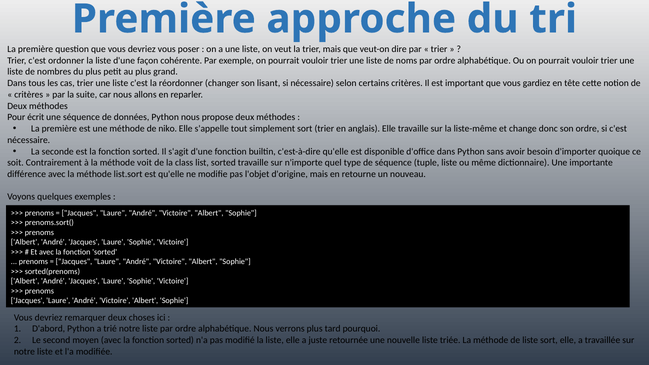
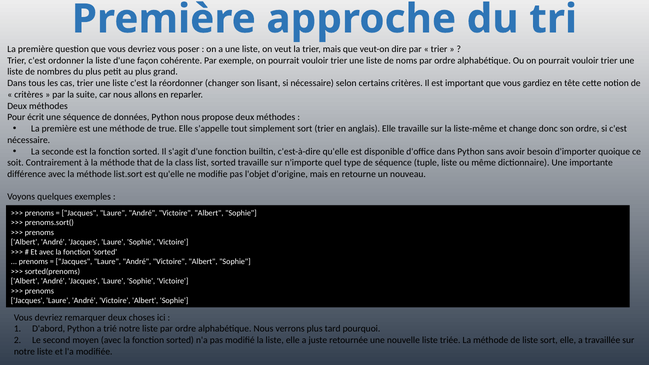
niko: niko -> true
voit: voit -> that
